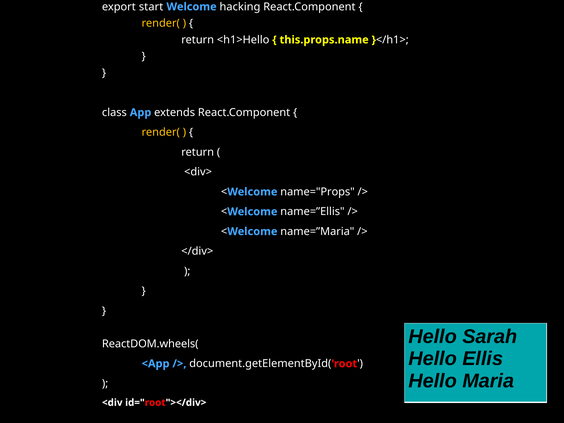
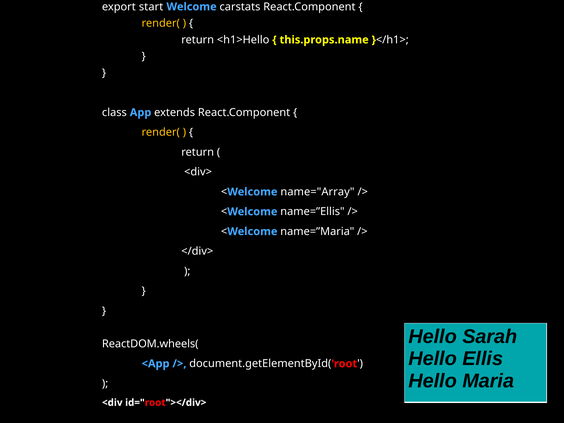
hacking: hacking -> carstats
name="Props: name="Props -> name="Array
